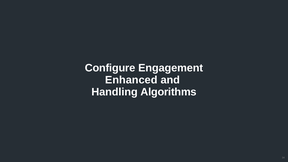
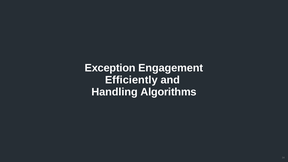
Configure: Configure -> Exception
Enhanced: Enhanced -> Efficiently
